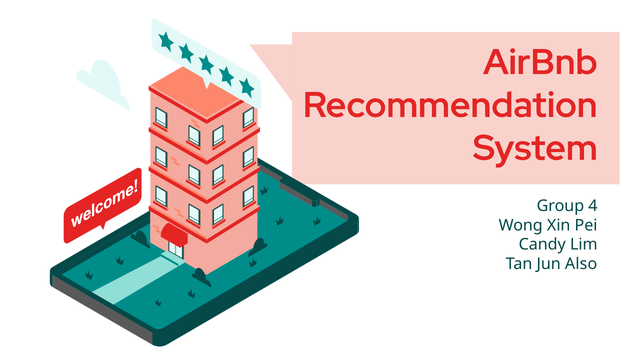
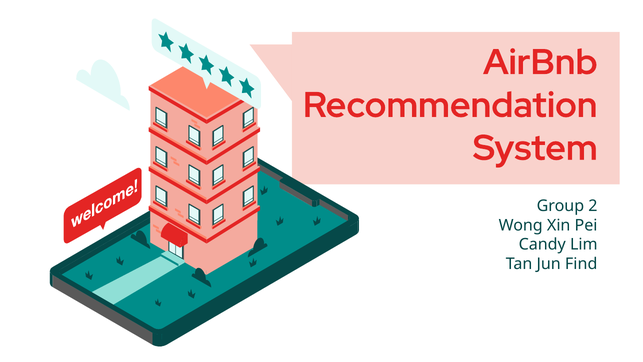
4: 4 -> 2
Also: Also -> Find
